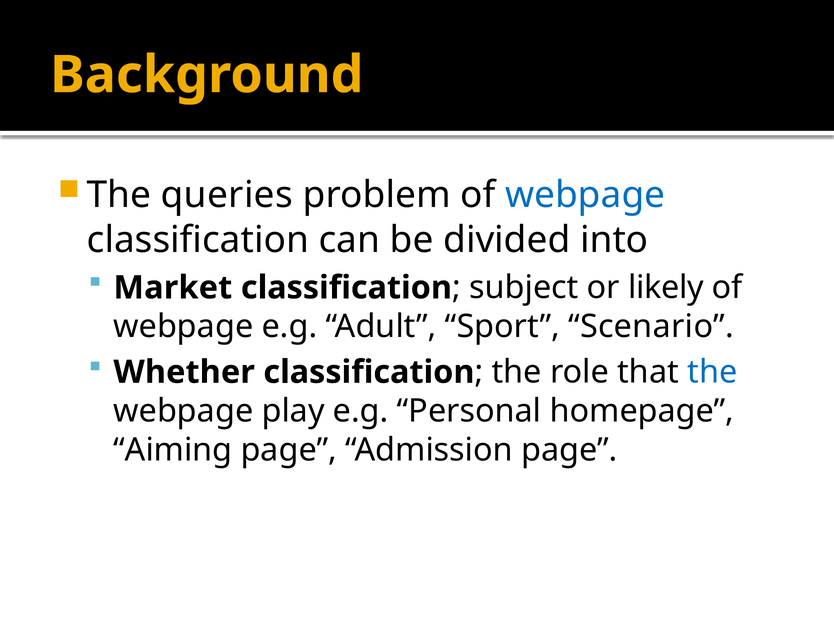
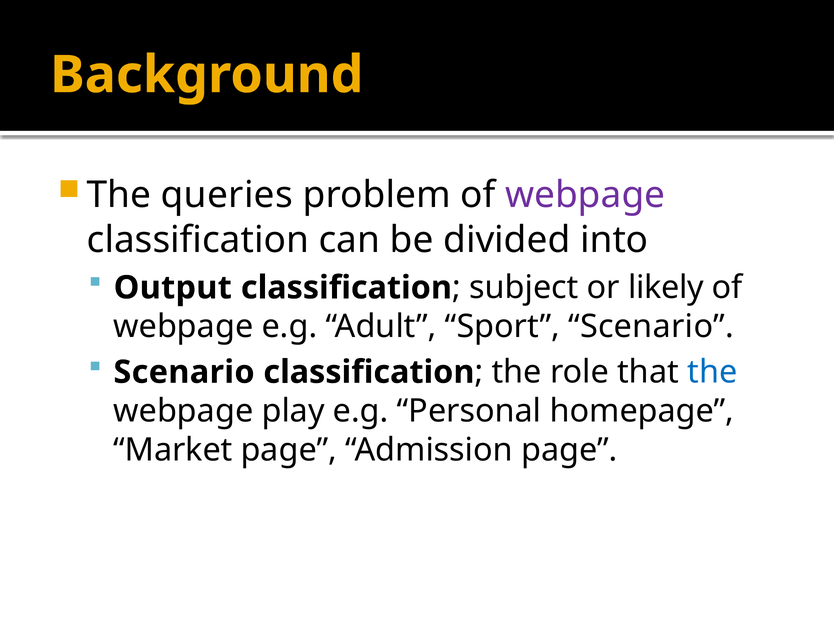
webpage at (585, 195) colour: blue -> purple
Market: Market -> Output
Whether at (184, 372): Whether -> Scenario
Aiming: Aiming -> Market
